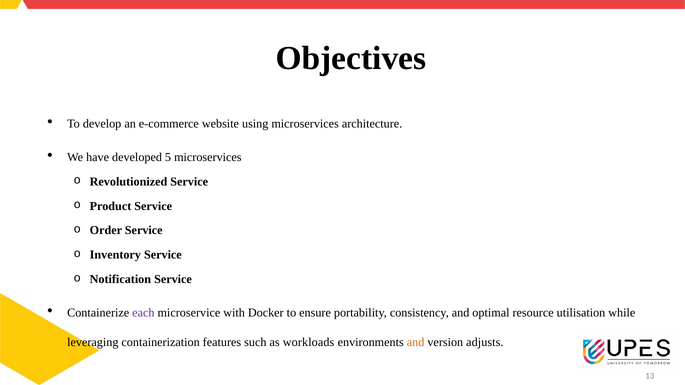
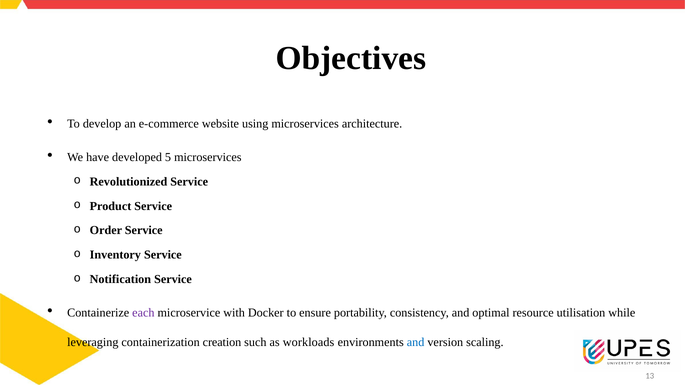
features: features -> creation
and at (416, 342) colour: orange -> blue
adjusts: adjusts -> scaling
